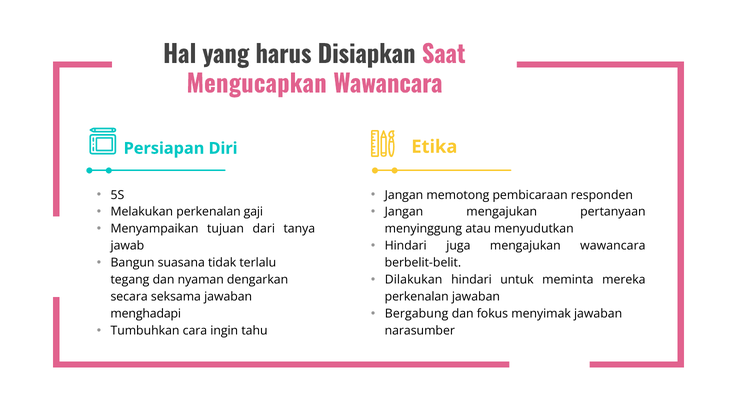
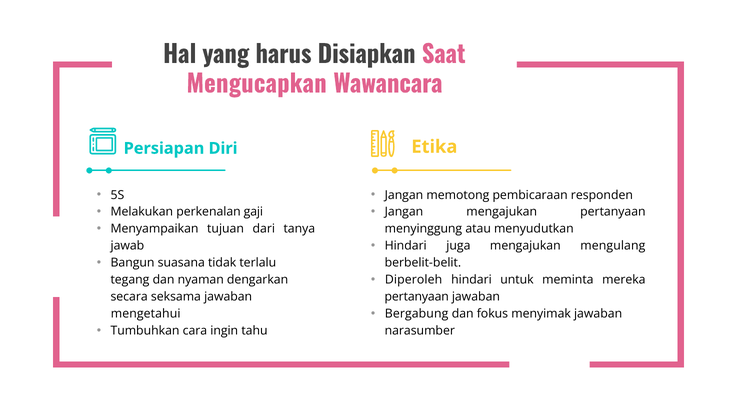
mengajukan wawancara: wawancara -> mengulang
Dilakukan: Dilakukan -> Diperoleh
perkenalan at (417, 296): perkenalan -> pertanyaan
menghadapi: menghadapi -> mengetahui
